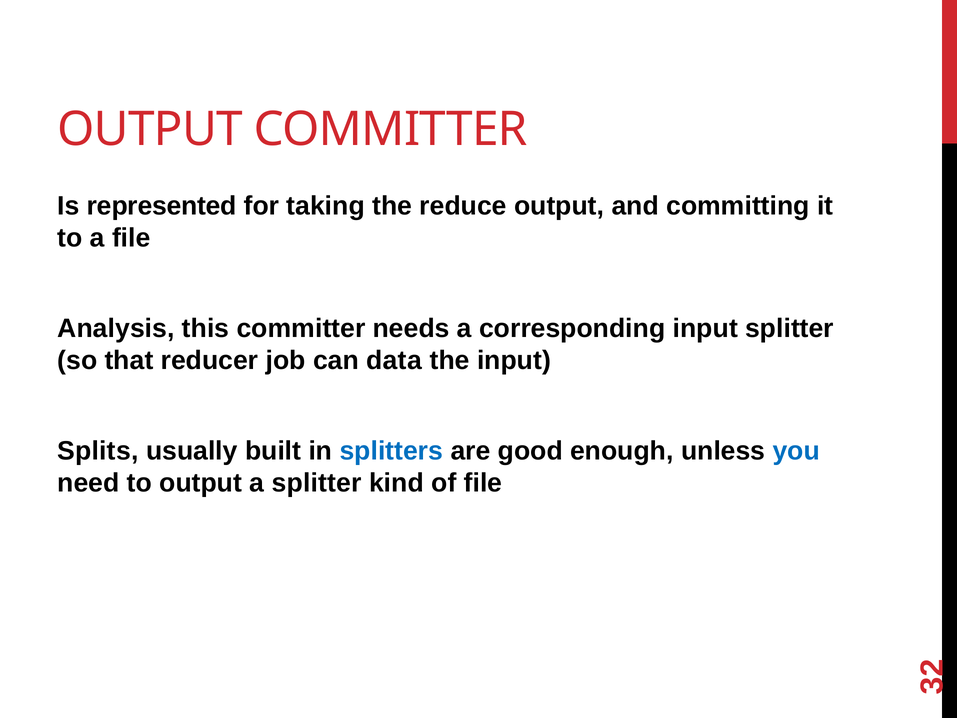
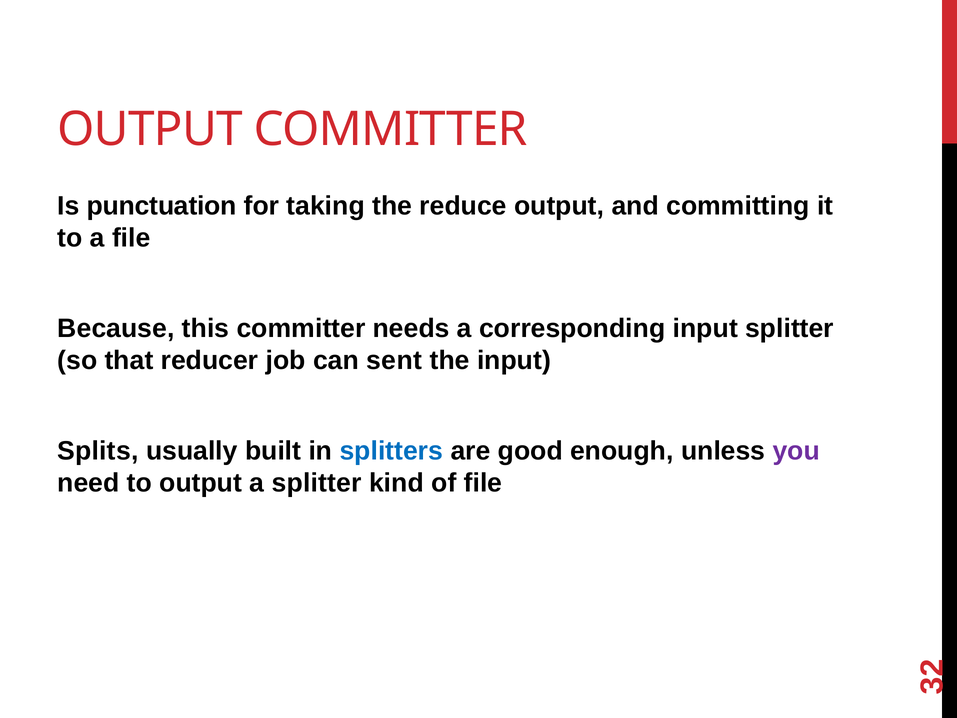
represented: represented -> punctuation
Analysis: Analysis -> Because
data: data -> sent
you colour: blue -> purple
